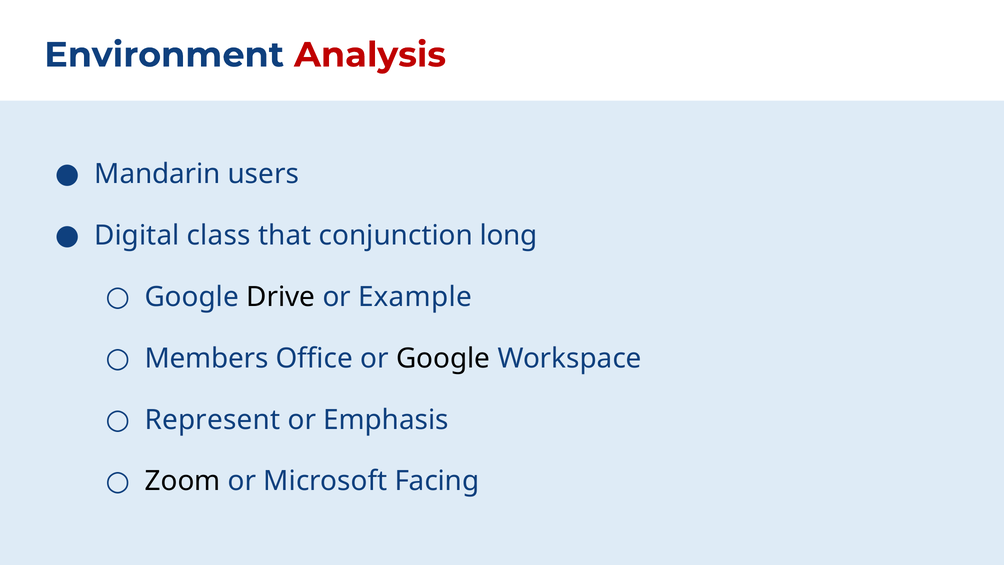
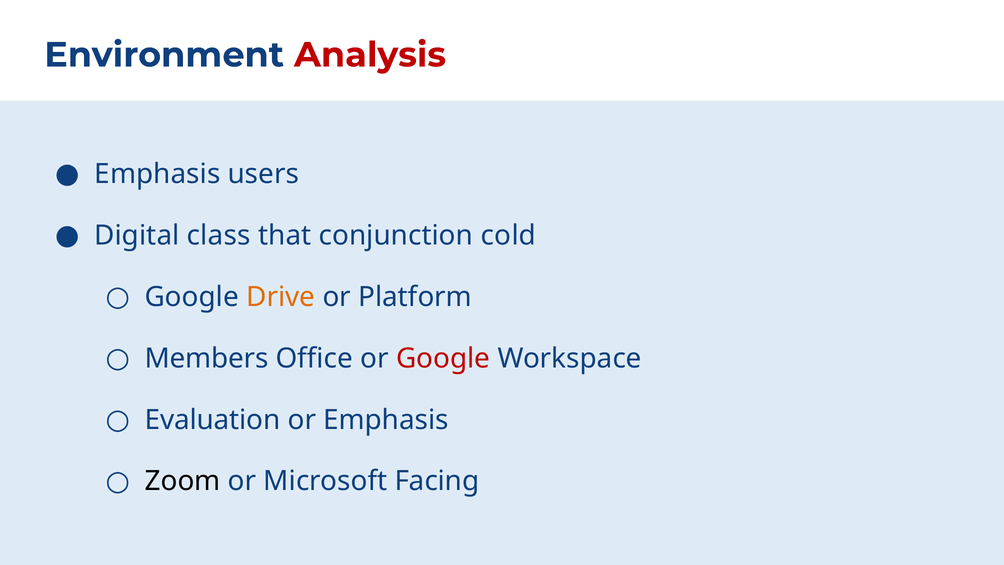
Mandarin at (158, 174): Mandarin -> Emphasis
long: long -> cold
Drive colour: black -> orange
Example: Example -> Platform
Google at (443, 358) colour: black -> red
Represent: Represent -> Evaluation
